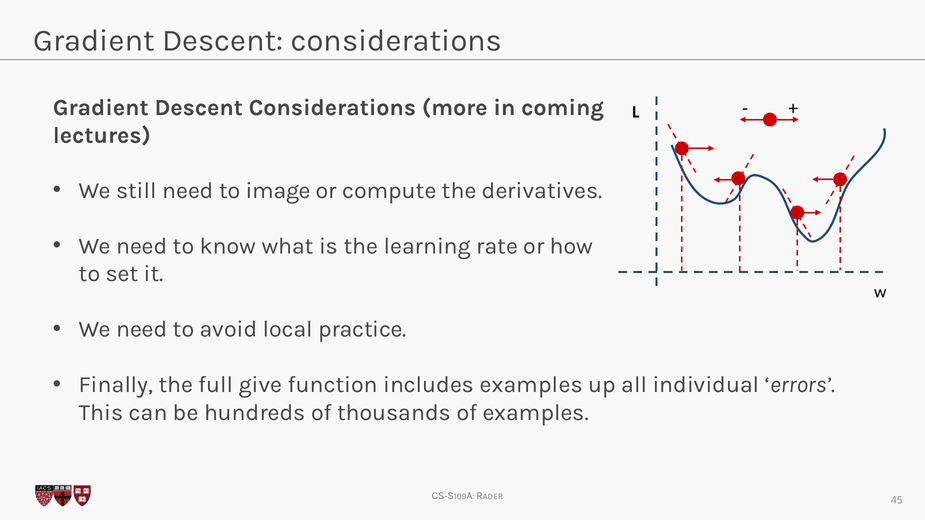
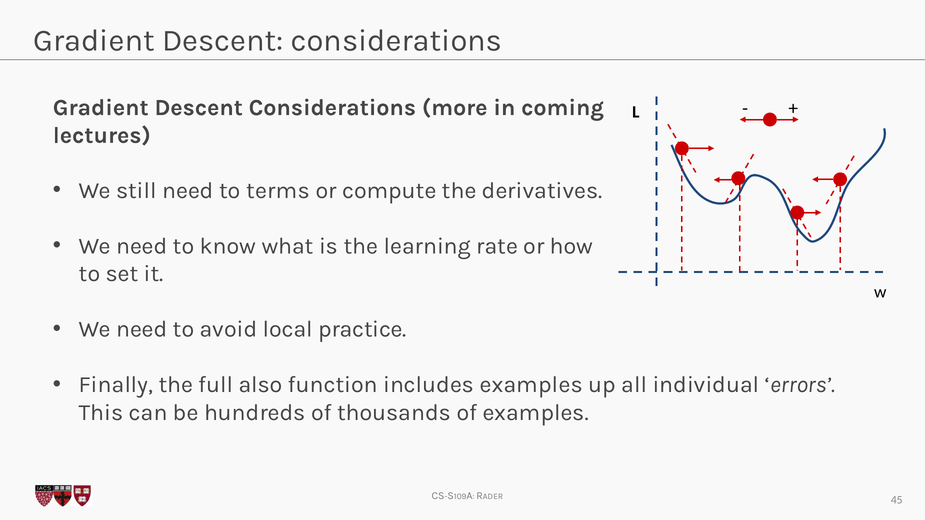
image: image -> terms
give: give -> also
